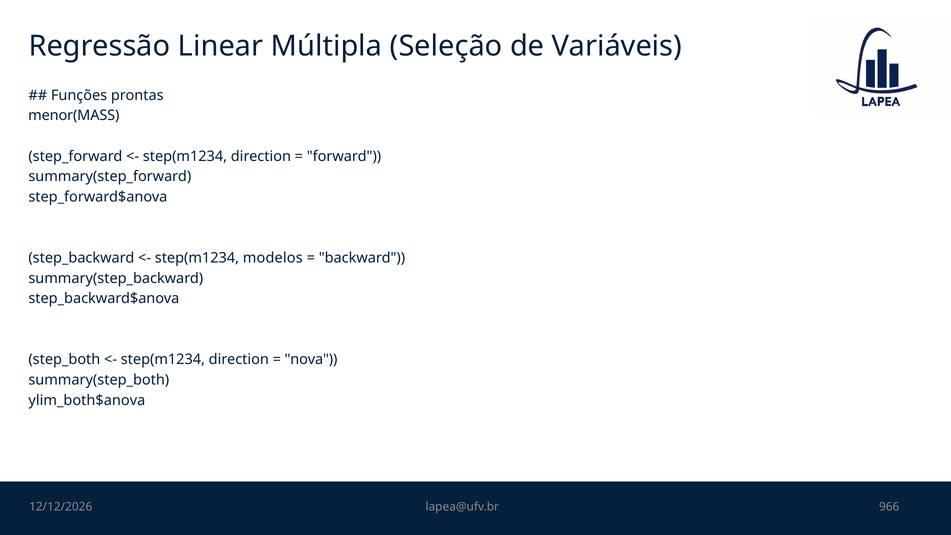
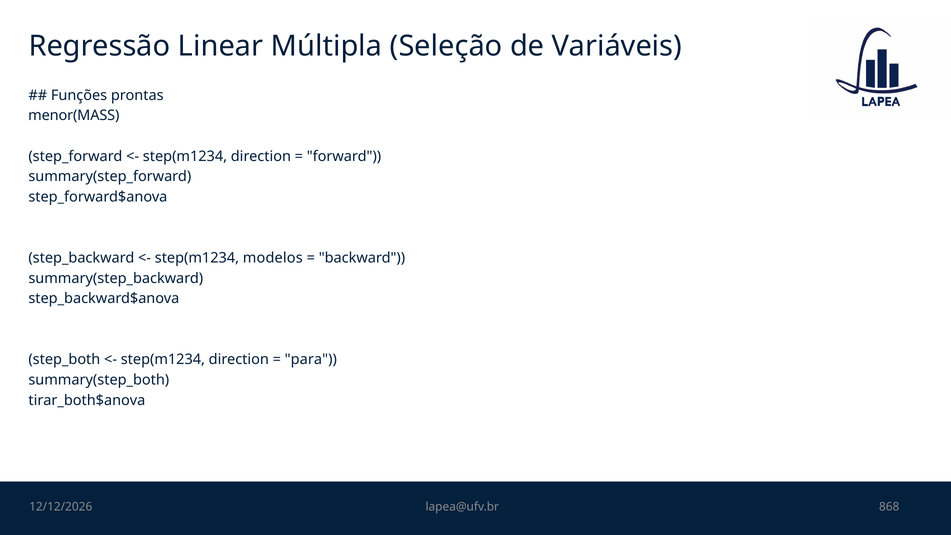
nova: nova -> para
ylim_both$anova: ylim_both$anova -> tirar_both$anova
966: 966 -> 868
